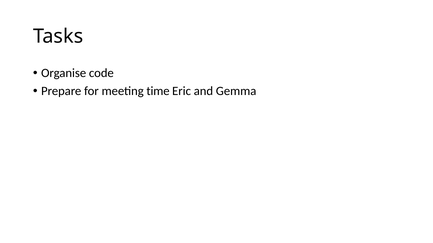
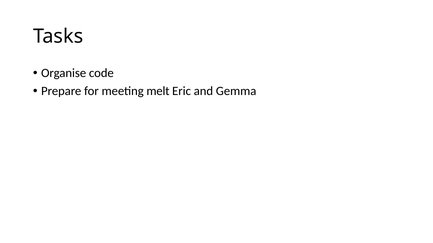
time: time -> melt
